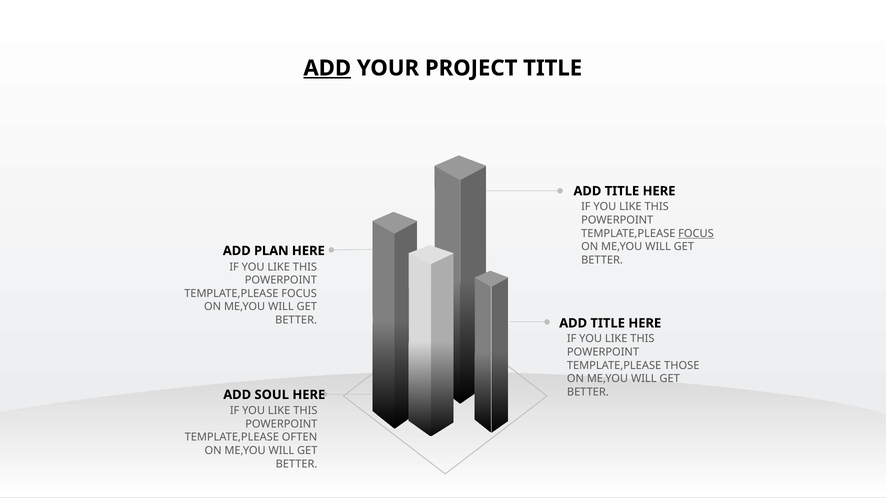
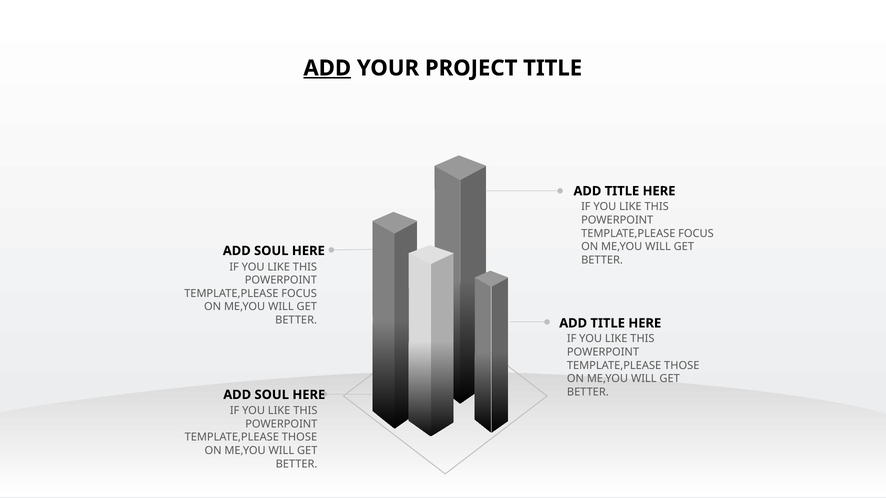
FOCUS at (696, 234) underline: present -> none
PLAN at (271, 251): PLAN -> SOUL
OFTEN at (299, 438): OFTEN -> THOSE
